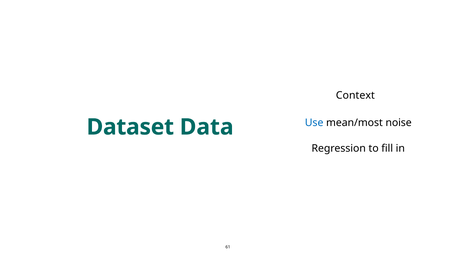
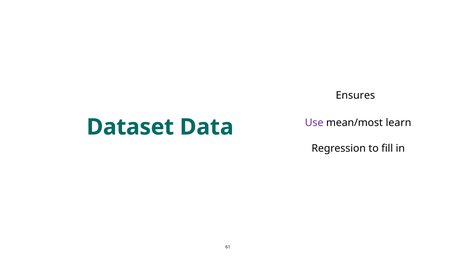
Context: Context -> Ensures
Use colour: blue -> purple
noise: noise -> learn
